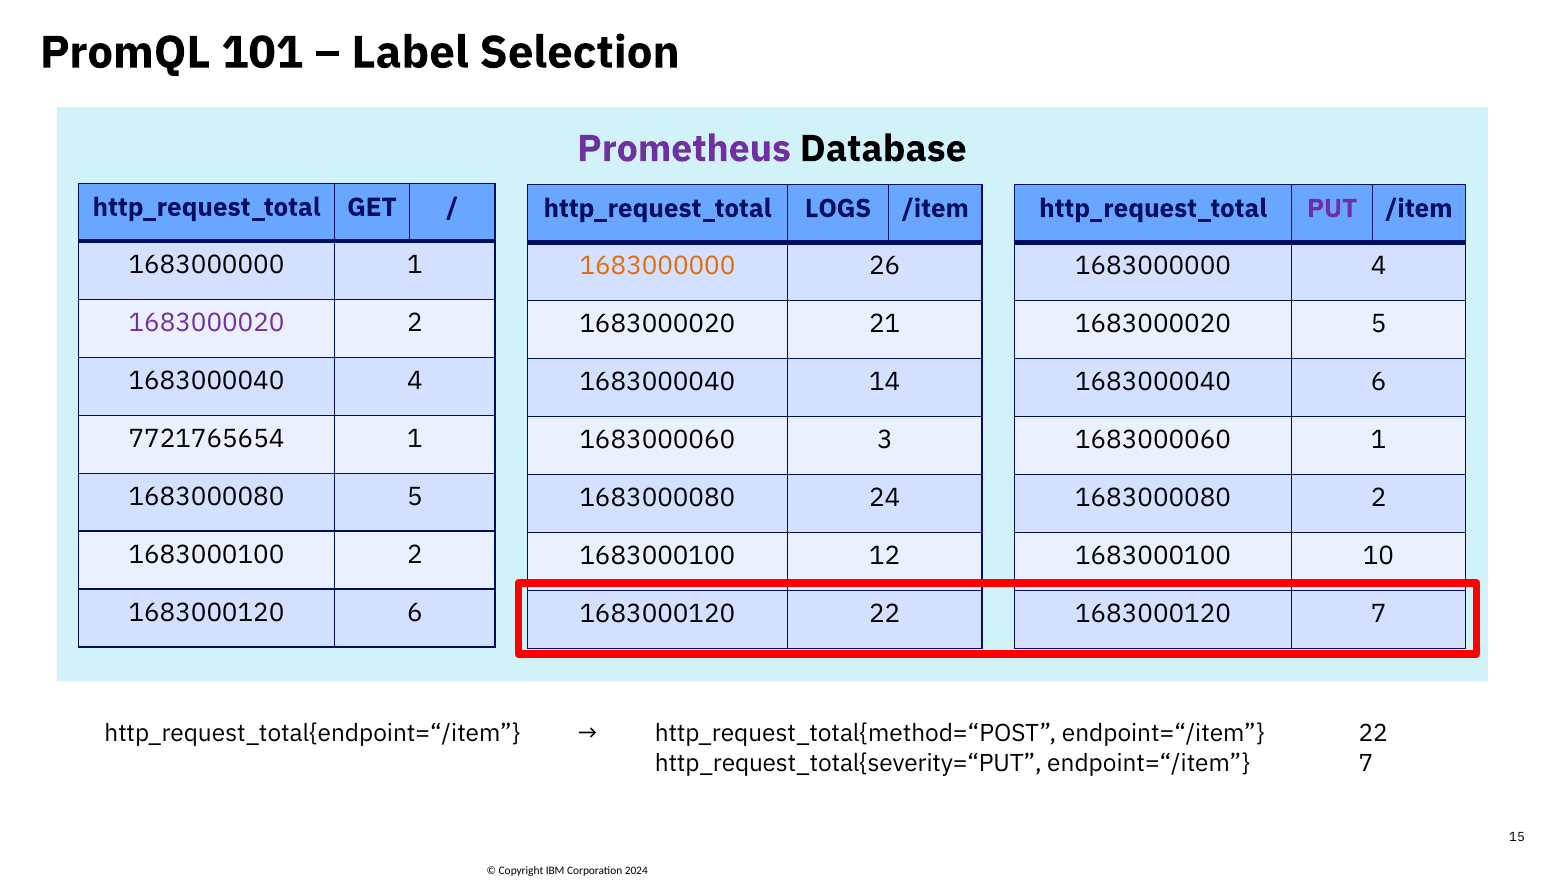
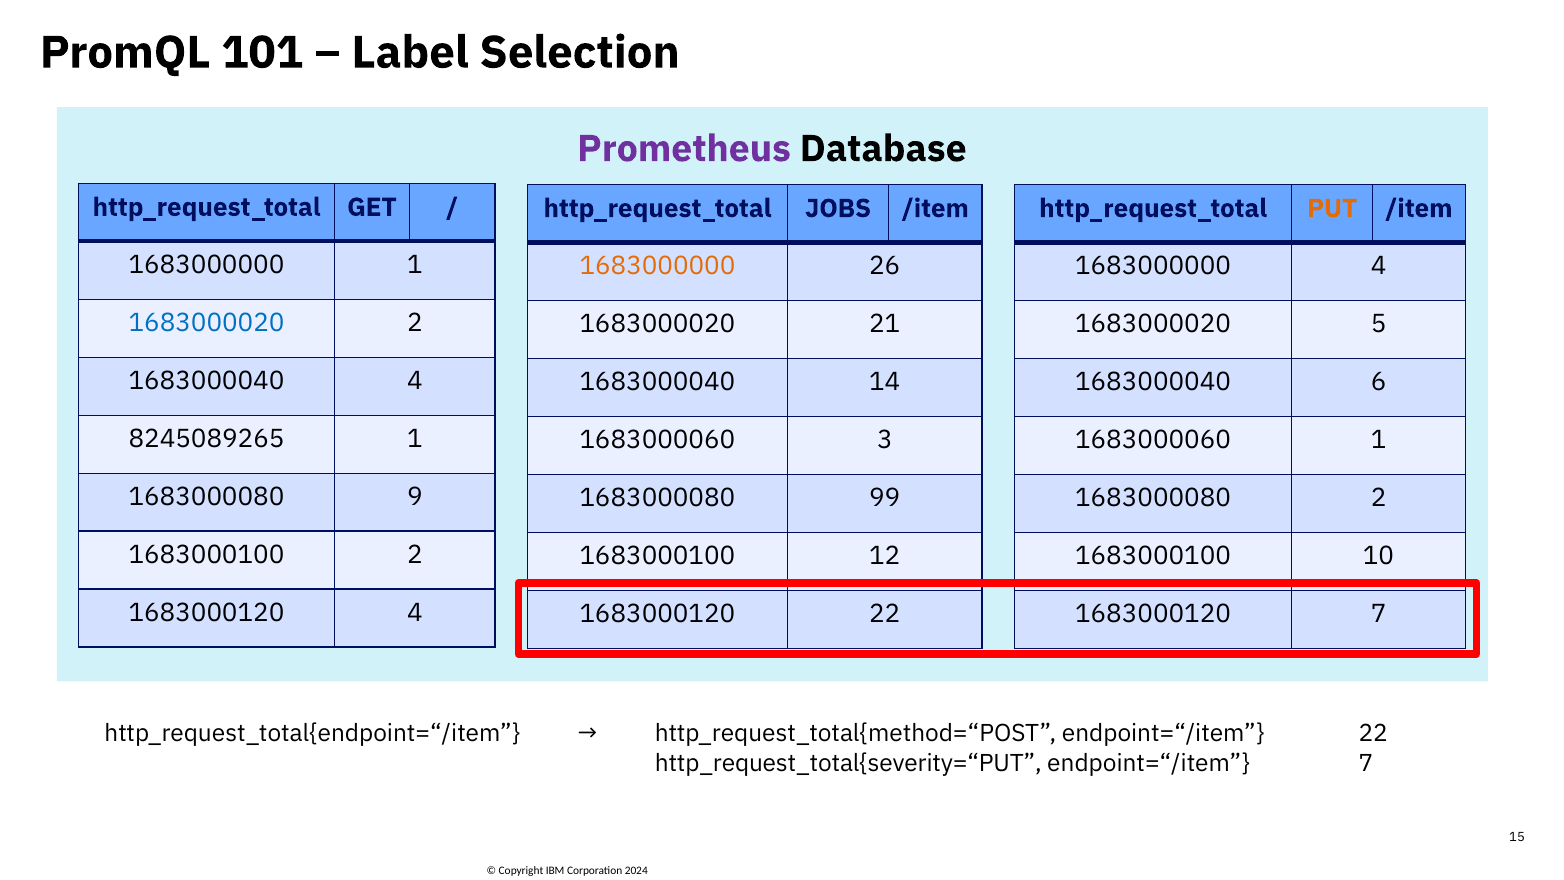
LOGS: LOGS -> JOBS
PUT colour: purple -> orange
1683000020 at (207, 323) colour: purple -> blue
7721765654: 7721765654 -> 8245089265
1683000080 5: 5 -> 9
24: 24 -> 99
1683000120 6: 6 -> 4
